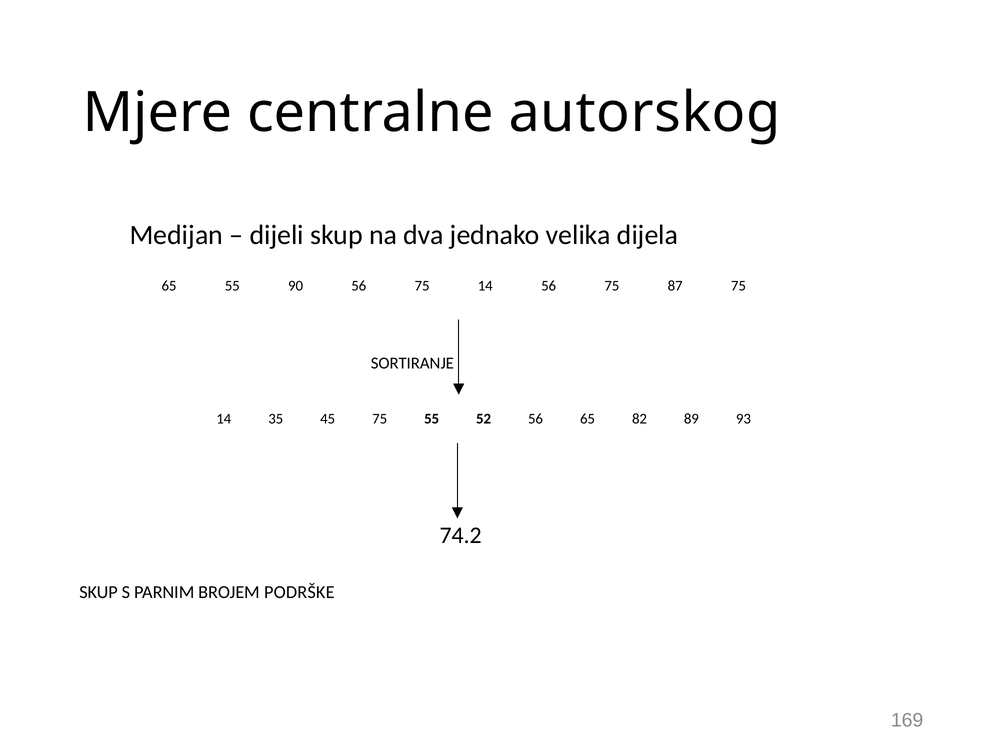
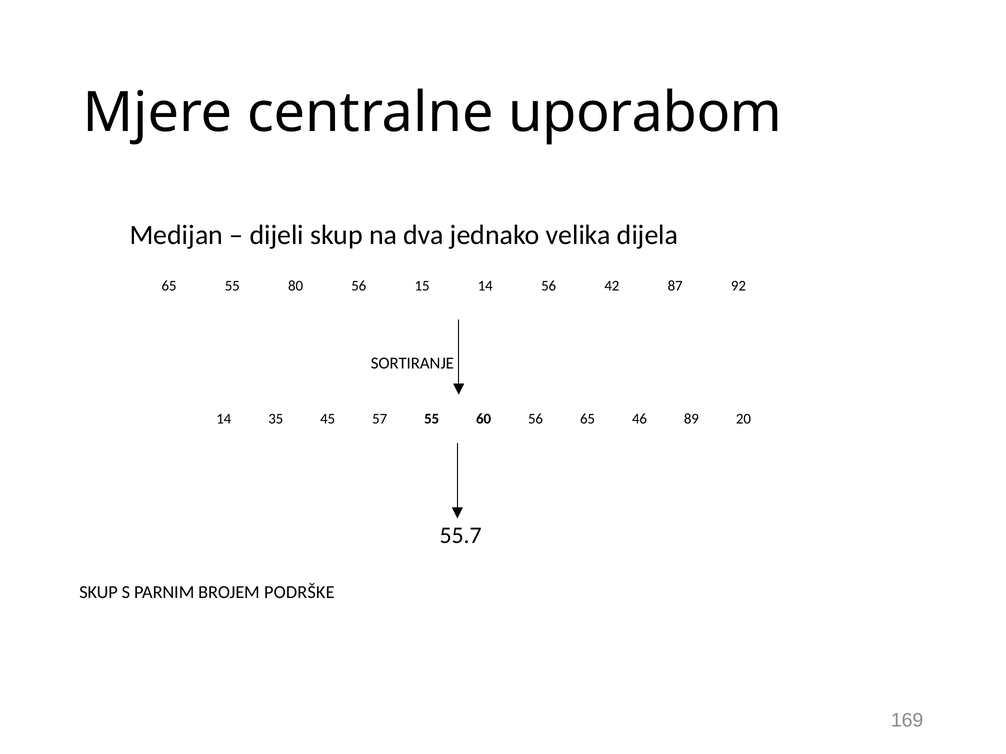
autorskog: autorskog -> uporabom
90: 90 -> 80
75 at (422, 286): 75 -> 15
14 56 75: 75 -> 42
87 75: 75 -> 92
45 75: 75 -> 57
52: 52 -> 60
82: 82 -> 46
93: 93 -> 20
74.2: 74.2 -> 55.7
